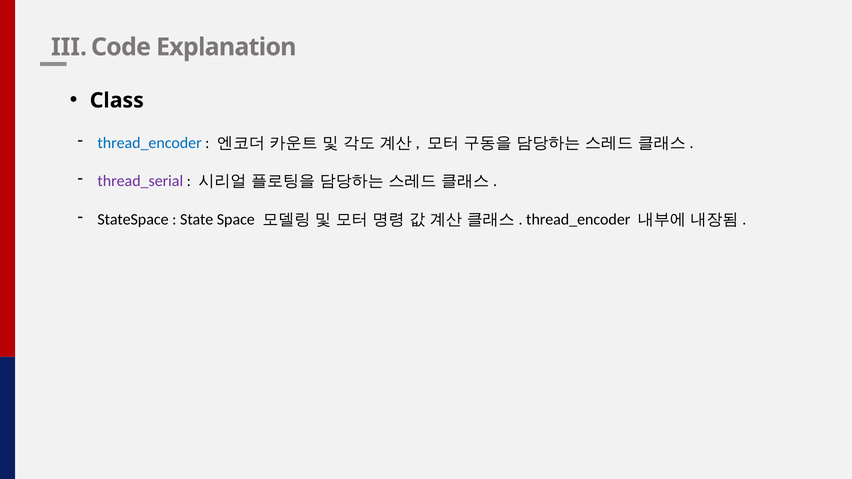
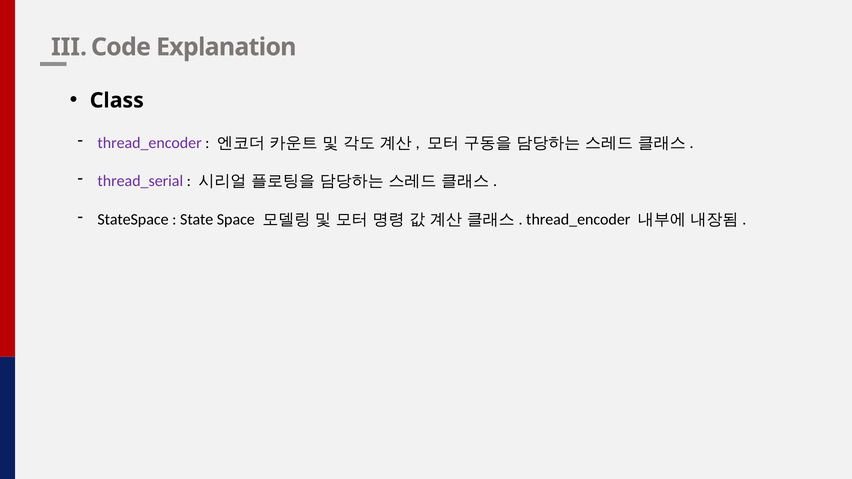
thread_encoder at (150, 143) colour: blue -> purple
